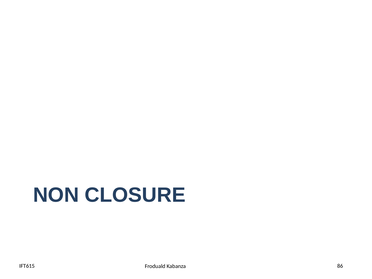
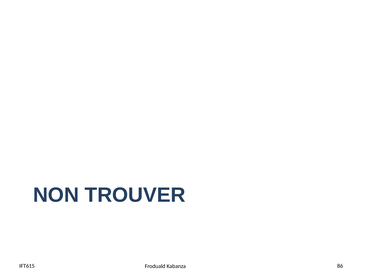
CLOSURE: CLOSURE -> TROUVER
